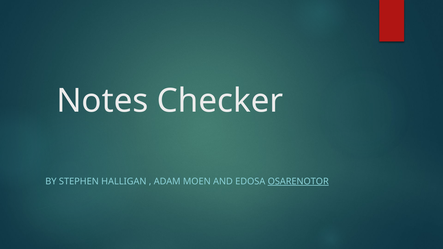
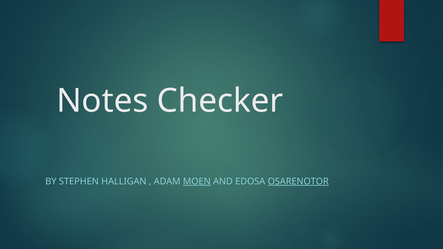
MOEN underline: none -> present
